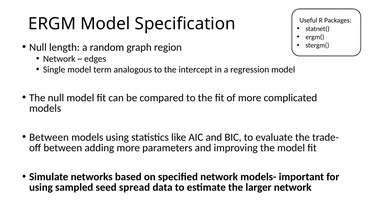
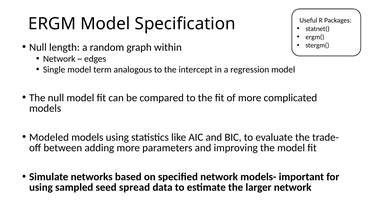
region: region -> within
Between at (49, 137): Between -> Modeled
